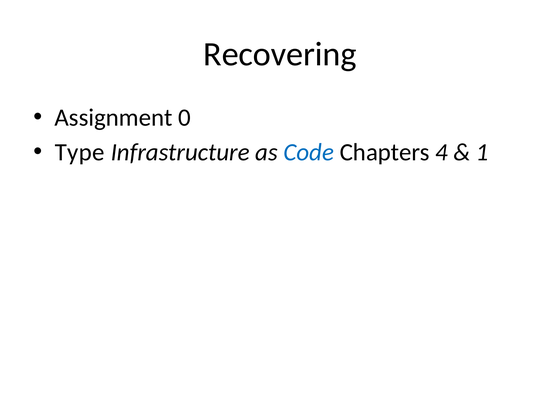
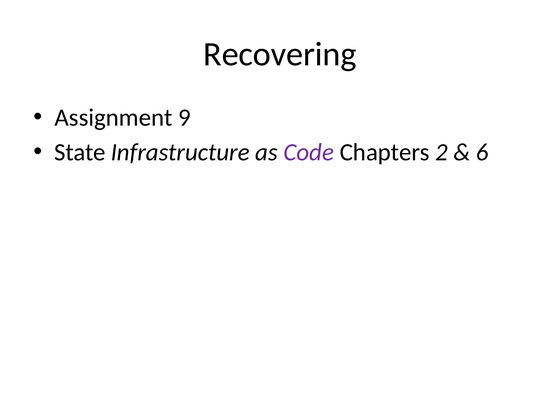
0: 0 -> 9
Type: Type -> State
Code colour: blue -> purple
4: 4 -> 2
1: 1 -> 6
